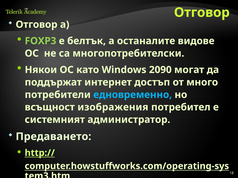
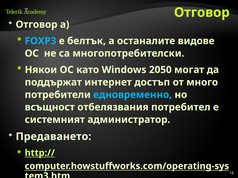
FOXP3 colour: light green -> light blue
2090: 2090 -> 2050
изображения: изображения -> отбелязвания
